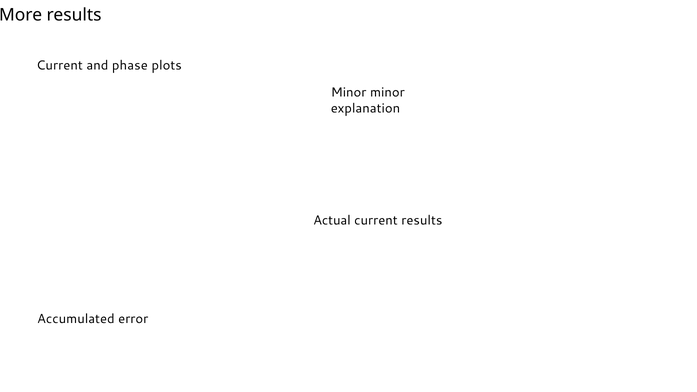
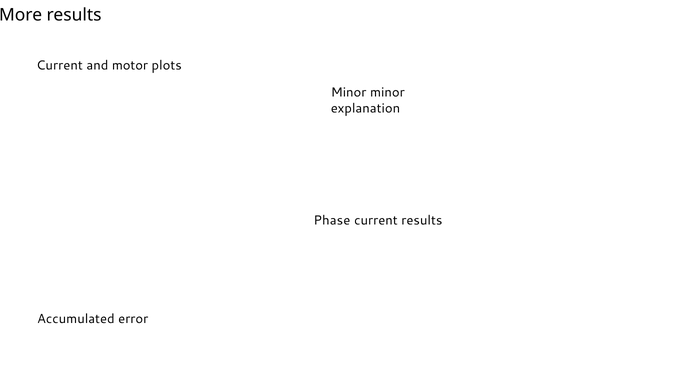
phase: phase -> motor
Actual: Actual -> Phase
